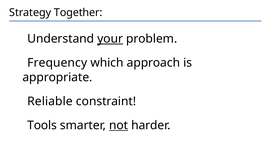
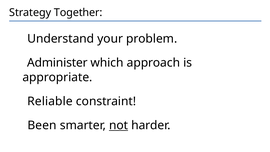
your underline: present -> none
Frequency: Frequency -> Administer
Tools: Tools -> Been
